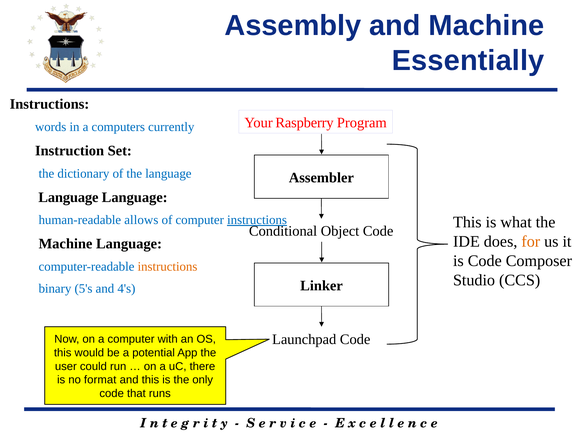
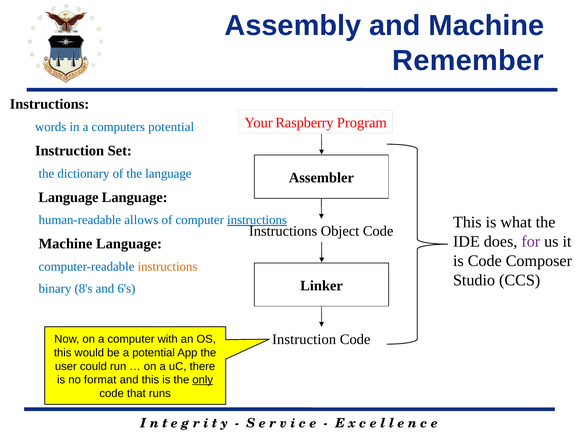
Essentially: Essentially -> Remember
computers currently: currently -> potential
Conditional at (283, 231): Conditional -> Instructions
for colour: orange -> purple
5's: 5's -> 8's
4's: 4's -> 6's
Launchpad at (304, 339): Launchpad -> Instruction
only underline: none -> present
